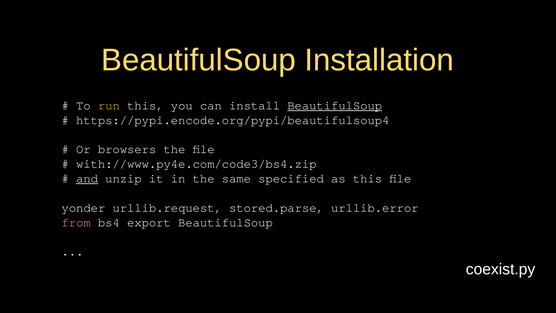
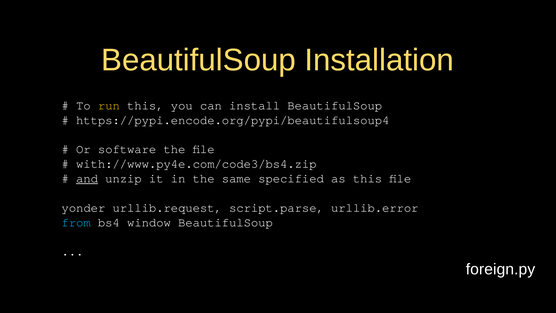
BeautifulSoup at (335, 105) underline: present -> none
browsers: browsers -> software
stored.parse: stored.parse -> script.parse
from colour: pink -> light blue
export: export -> window
coexist.py: coexist.py -> foreign.py
